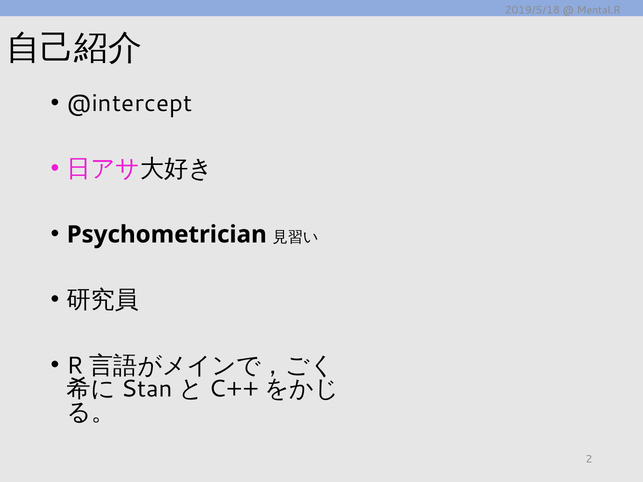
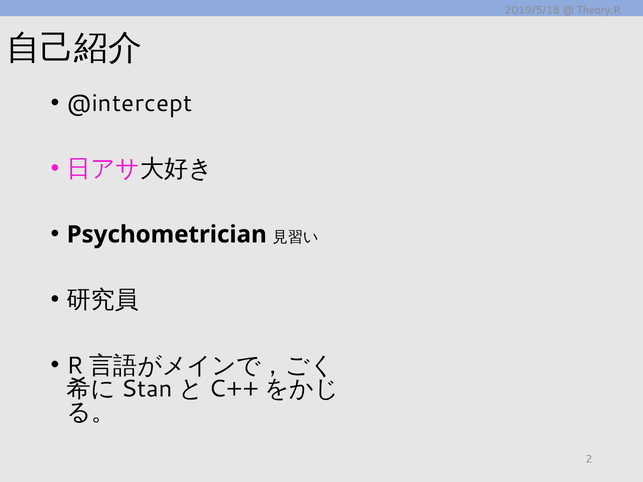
Mental.R: Mental.R -> Theory.R
